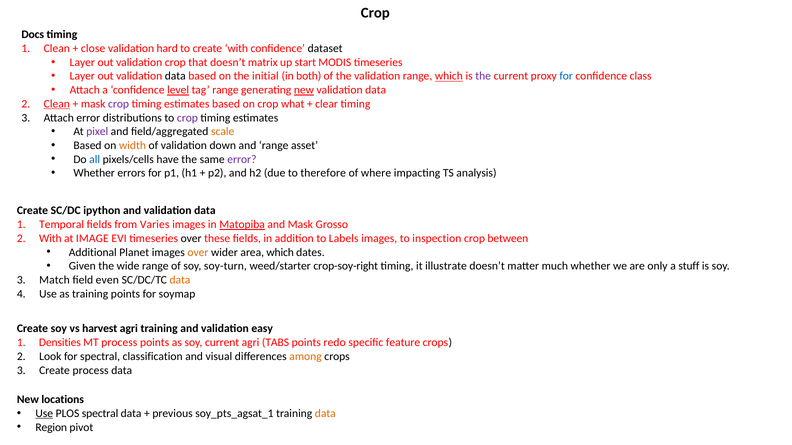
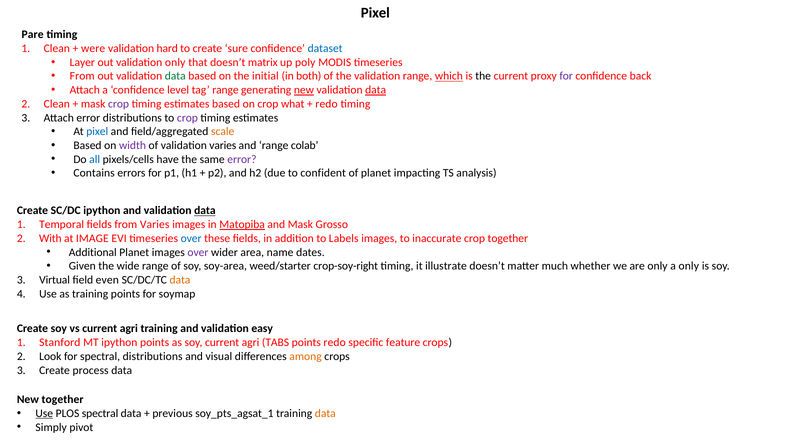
Crop at (375, 13): Crop -> Pixel
Docs: Docs -> Pare
close: close -> were
create with: with -> sure
dataset colour: black -> blue
validation crop: crop -> only
start: start -> poly
Layer at (82, 76): Layer -> From
data at (175, 76) colour: black -> green
the at (483, 76) colour: purple -> black
for at (566, 76) colour: blue -> purple
class: class -> back
level underline: present -> none
data at (376, 90) underline: none -> present
Clean at (57, 104) underline: present -> none
clear at (327, 104): clear -> redo
pixel at (97, 132) colour: purple -> blue
width colour: orange -> purple
validation down: down -> varies
asset: asset -> colab
Whether at (94, 173): Whether -> Contains
therefore: therefore -> confident
of where: where -> planet
data at (205, 211) underline: none -> present
over at (191, 239) colour: black -> blue
inspection: inspection -> inaccurate
crop between: between -> together
over at (198, 253) colour: orange -> purple
area which: which -> name
soy-turn: soy-turn -> soy-area
a stuff: stuff -> only
Match: Match -> Virtual
vs harvest: harvest -> current
Densities: Densities -> Stanford
MT process: process -> ipython
spectral classification: classification -> distributions
New locations: locations -> together
Region: Region -> Simply
